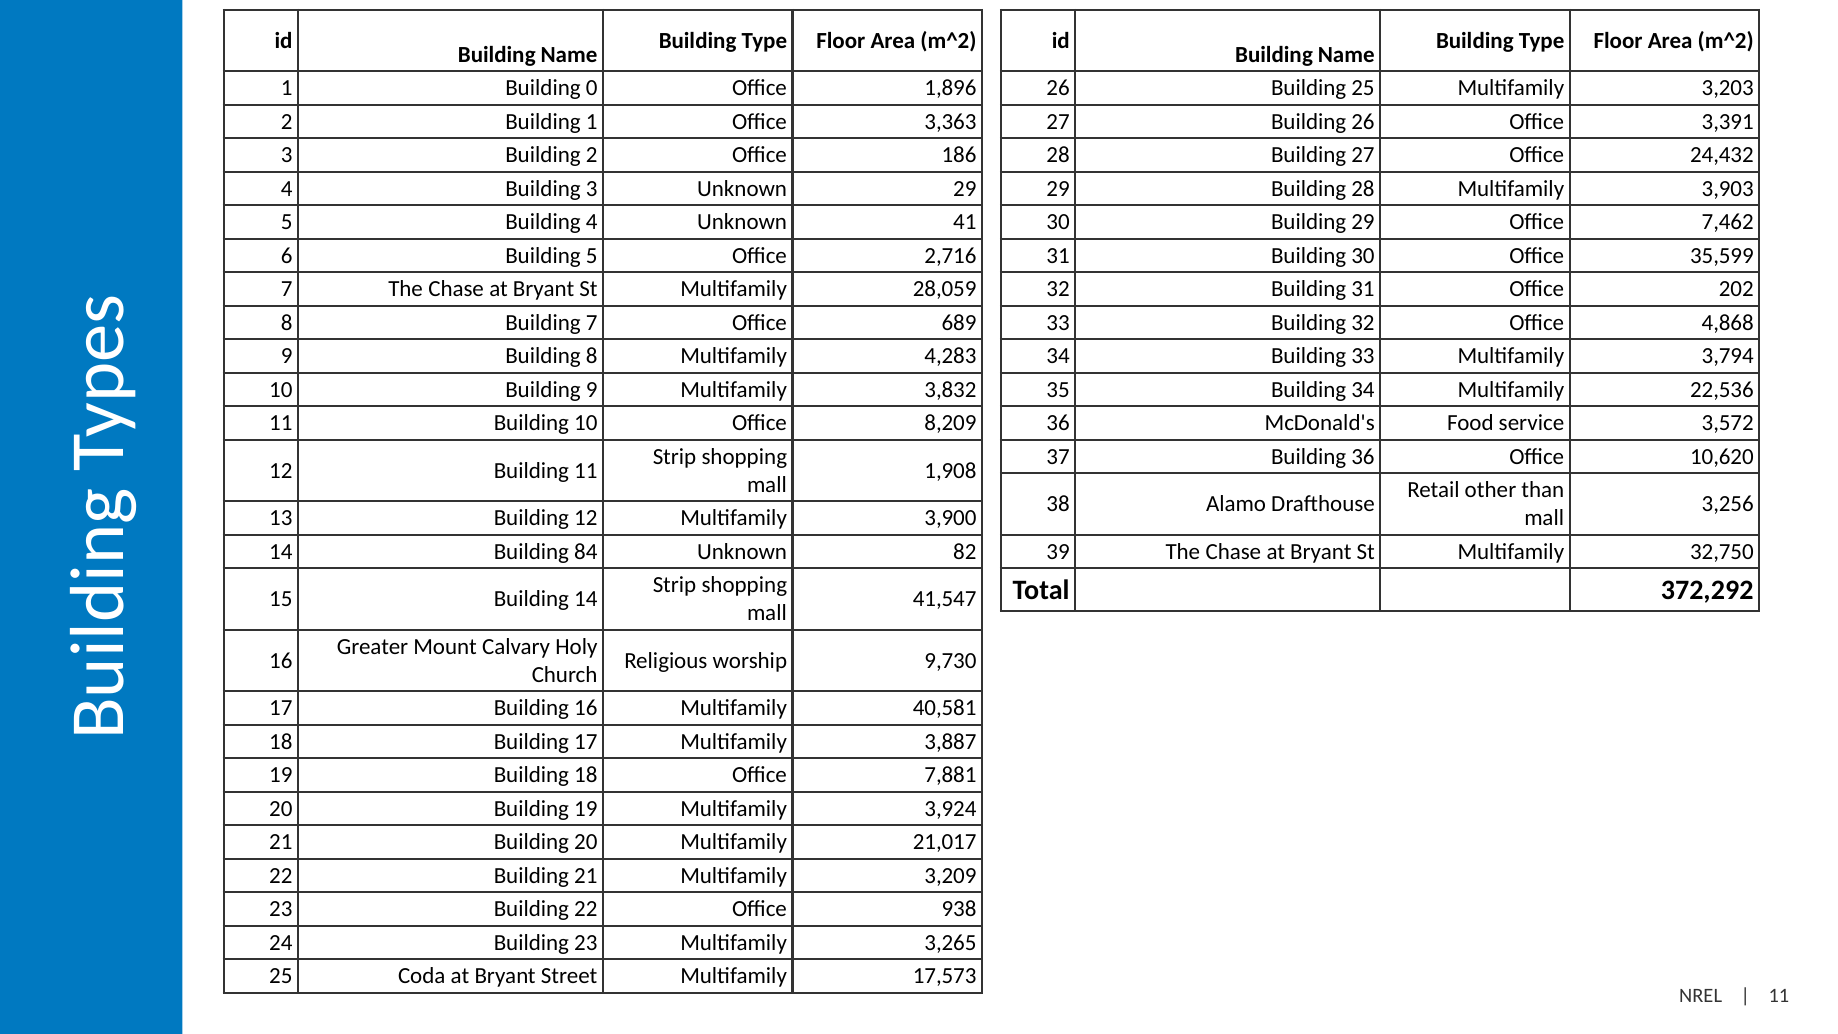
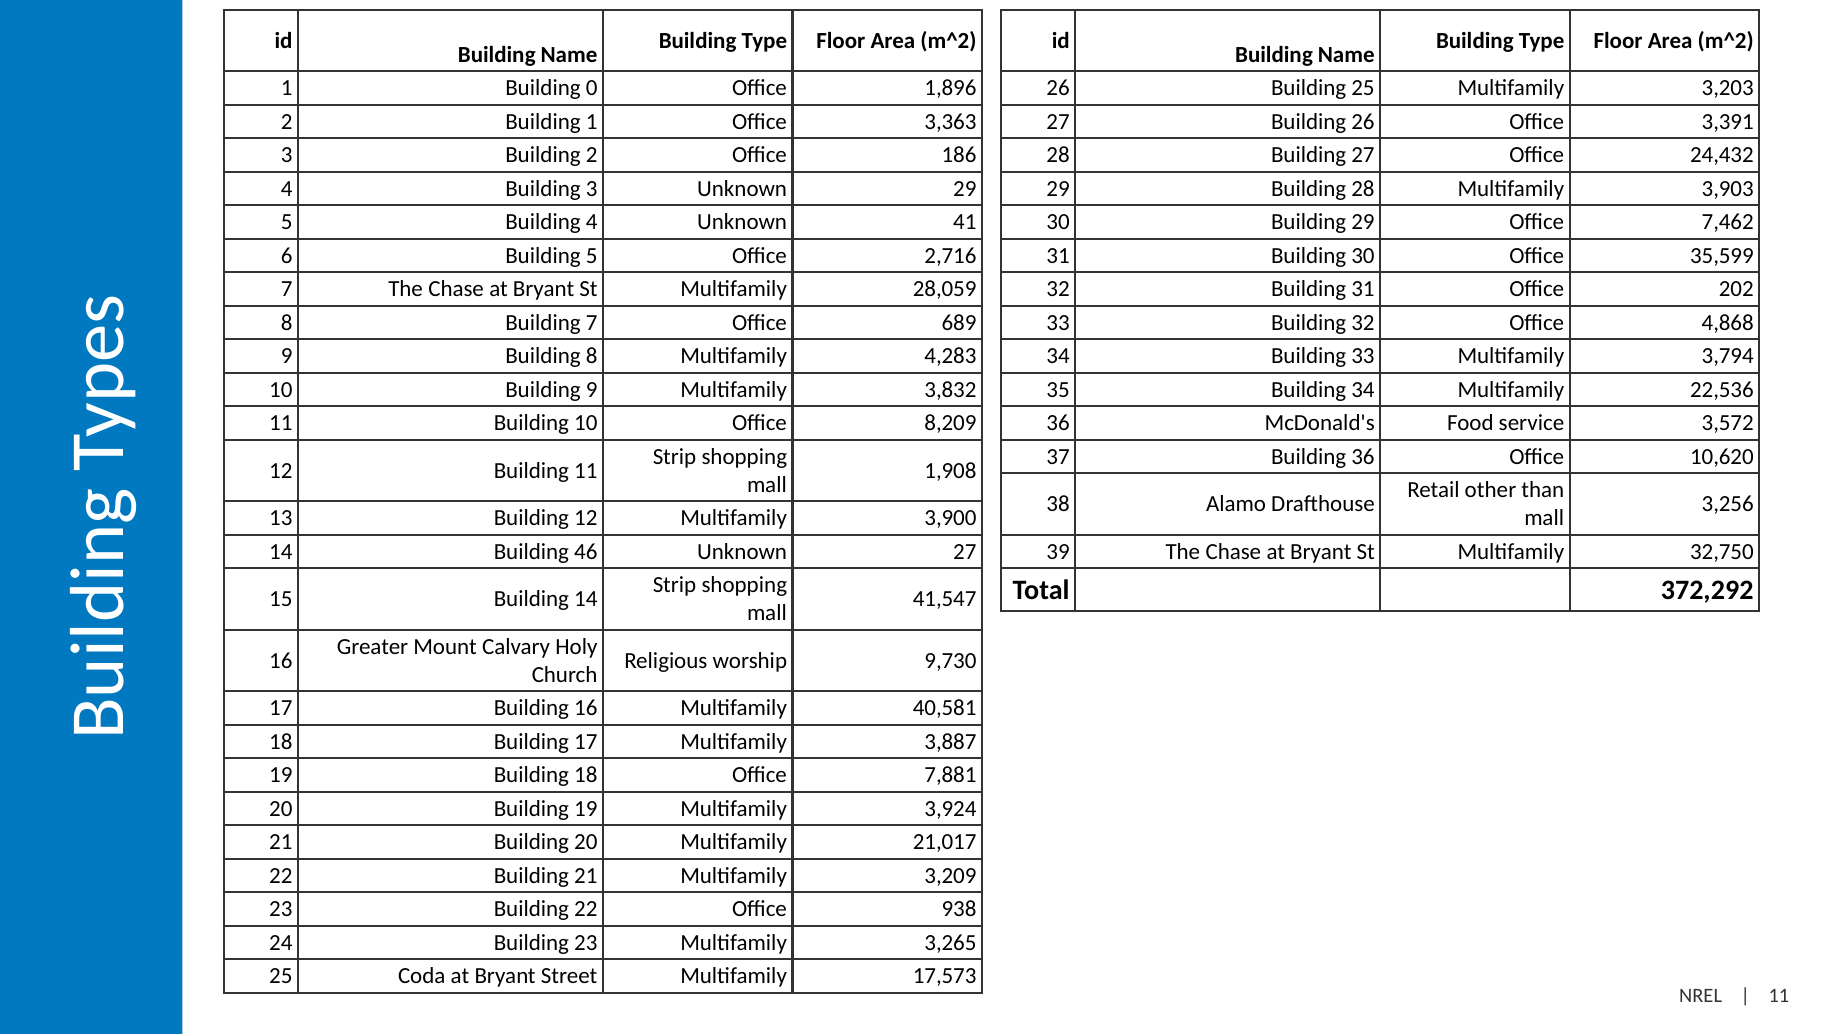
84: 84 -> 46
Unknown 82: 82 -> 27
